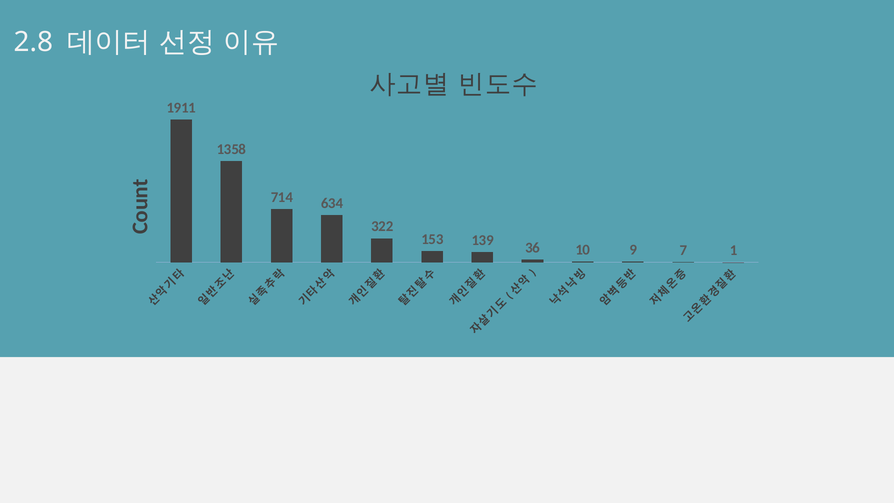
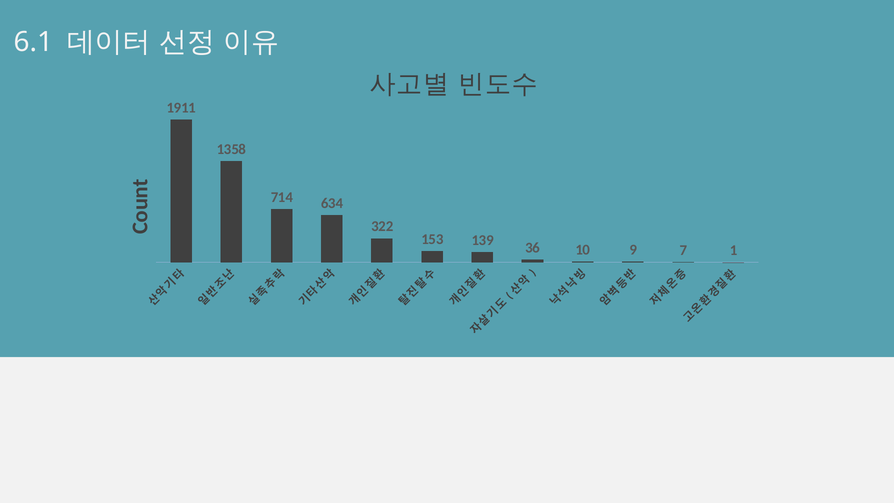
2.8: 2.8 -> 6.1
